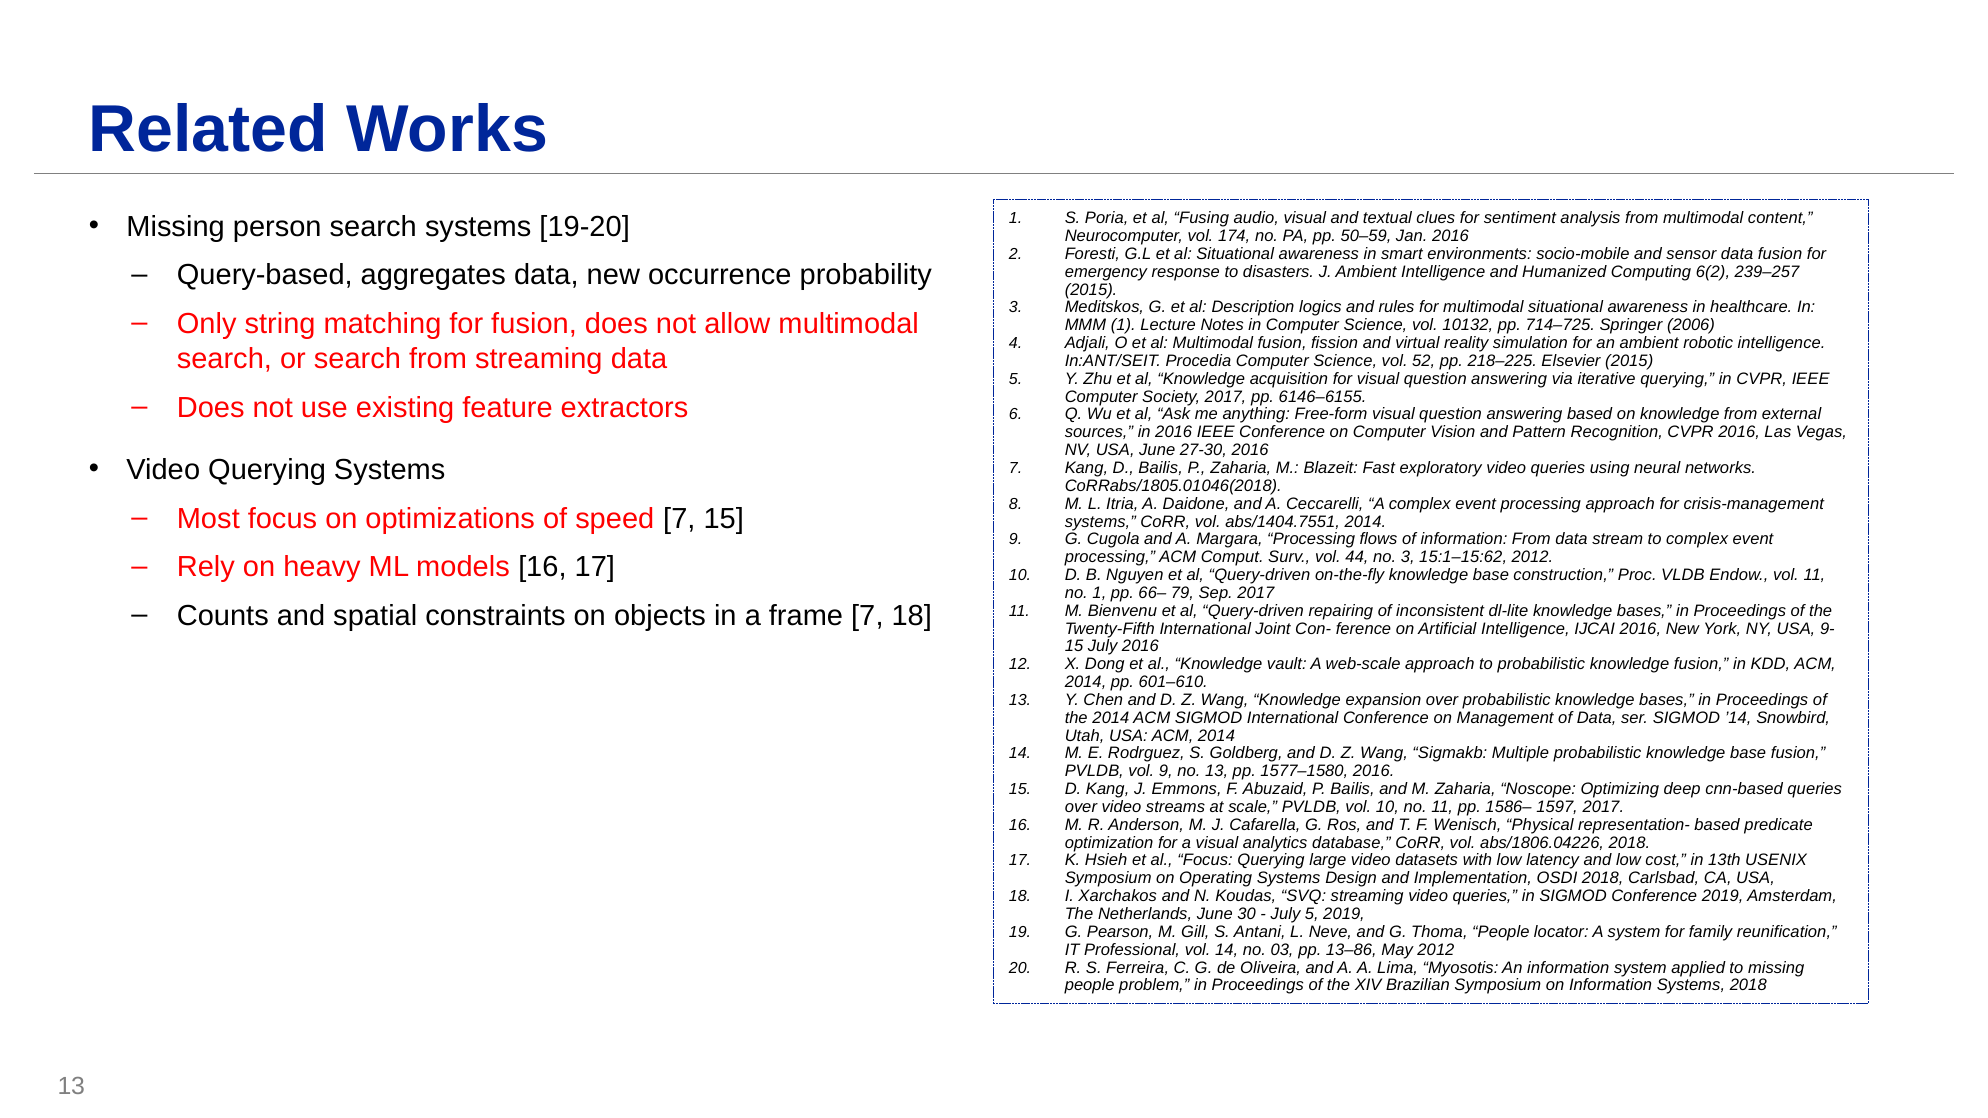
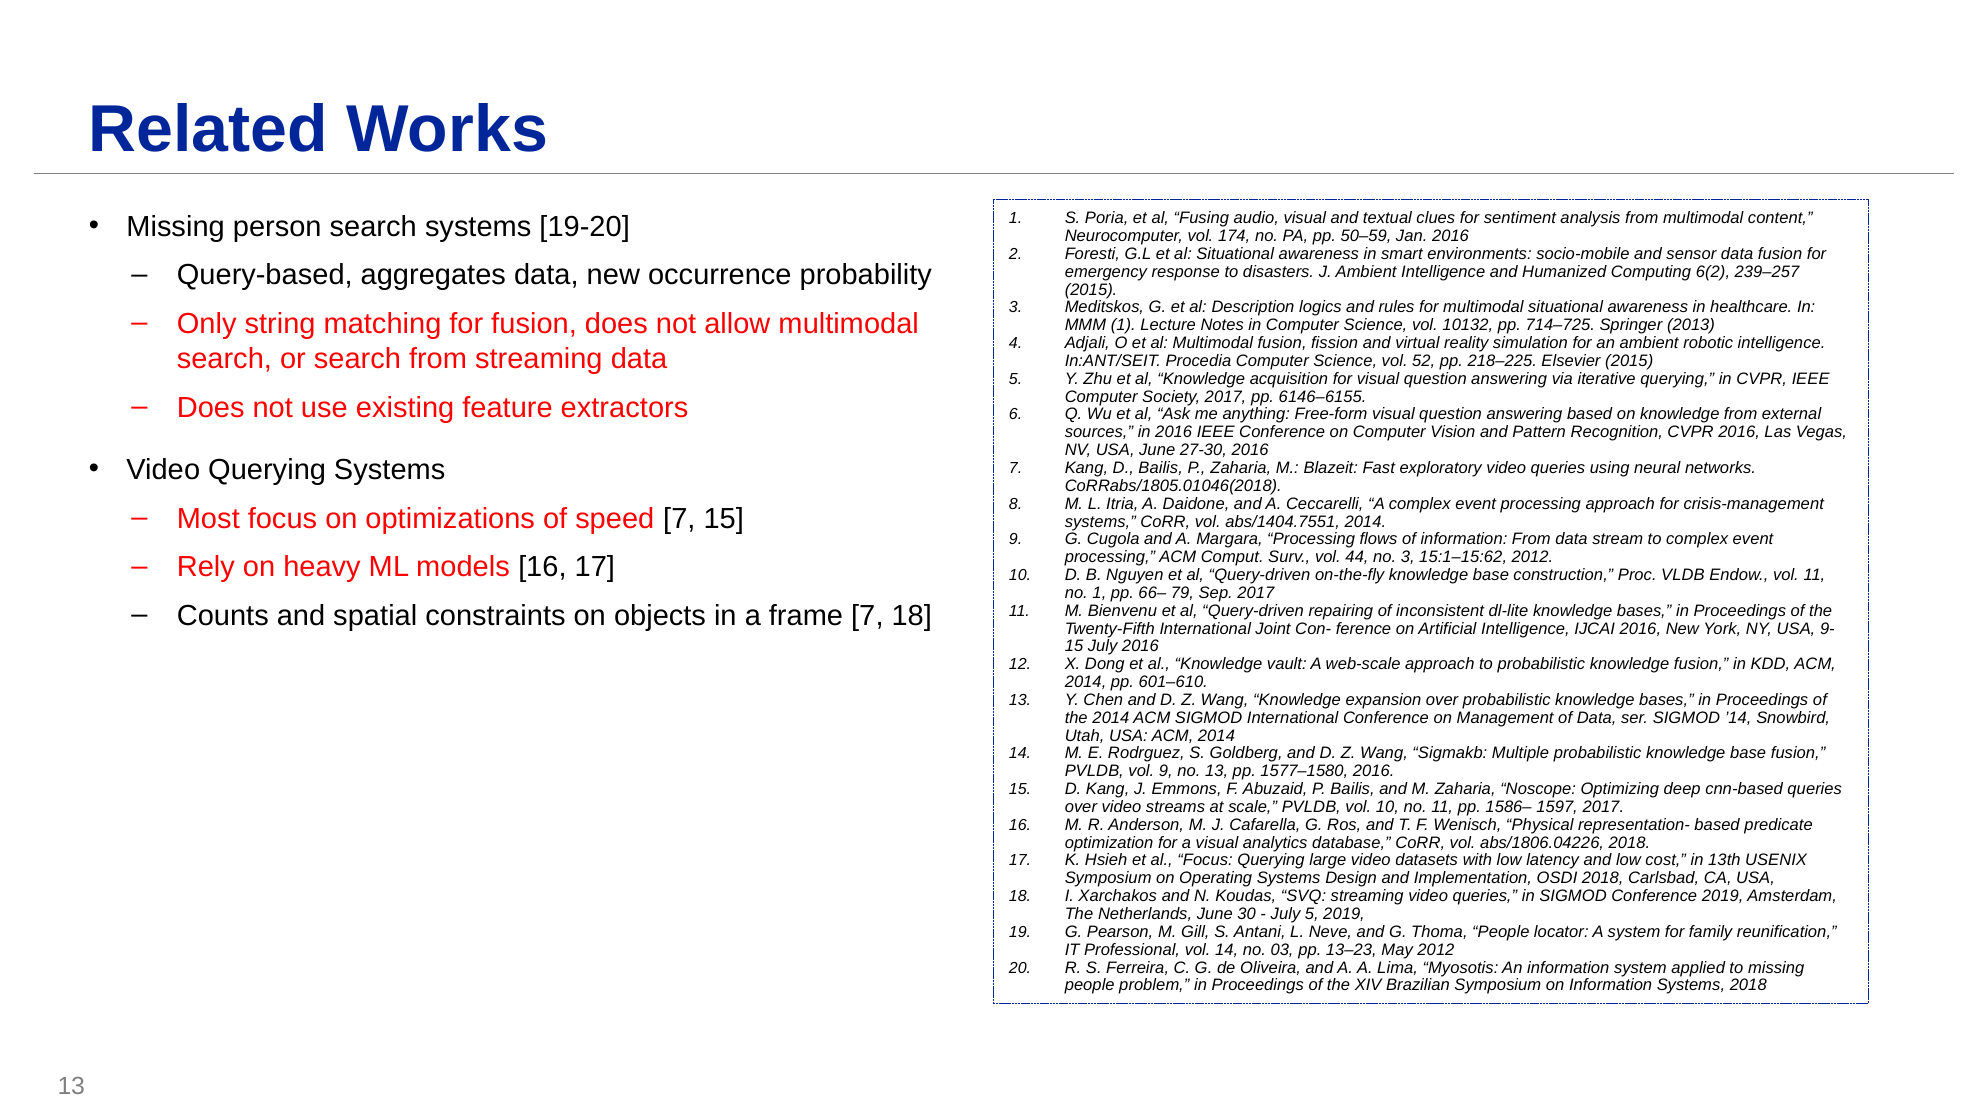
2006: 2006 -> 2013
13–86: 13–86 -> 13–23
